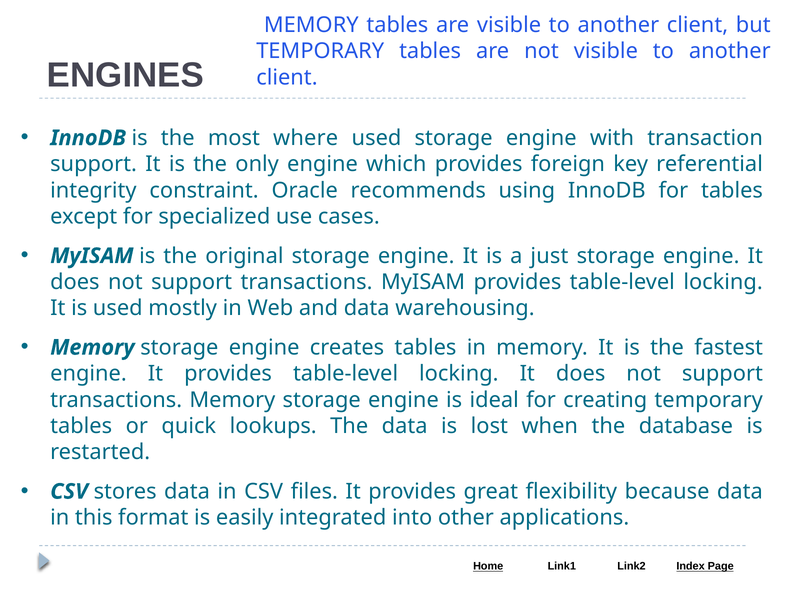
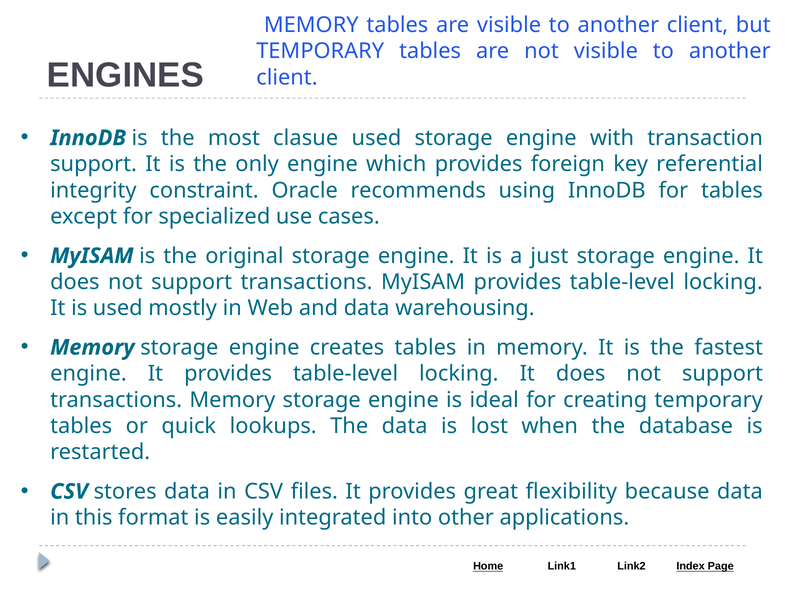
where: where -> clasue
